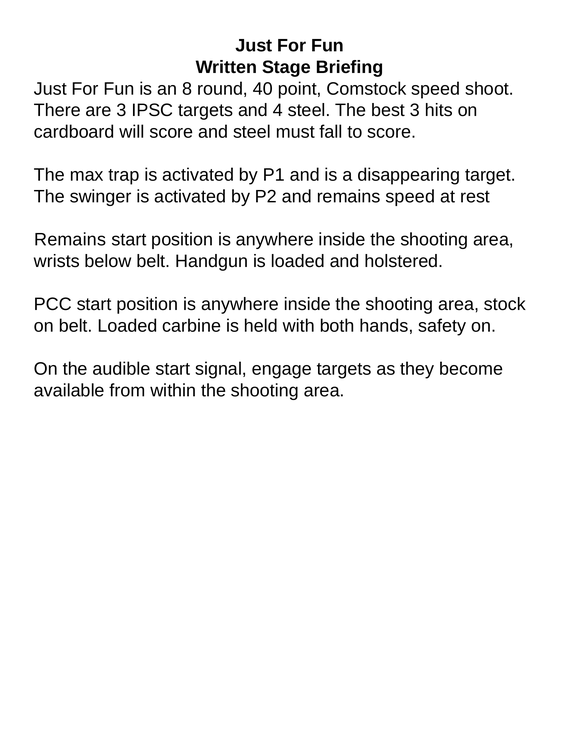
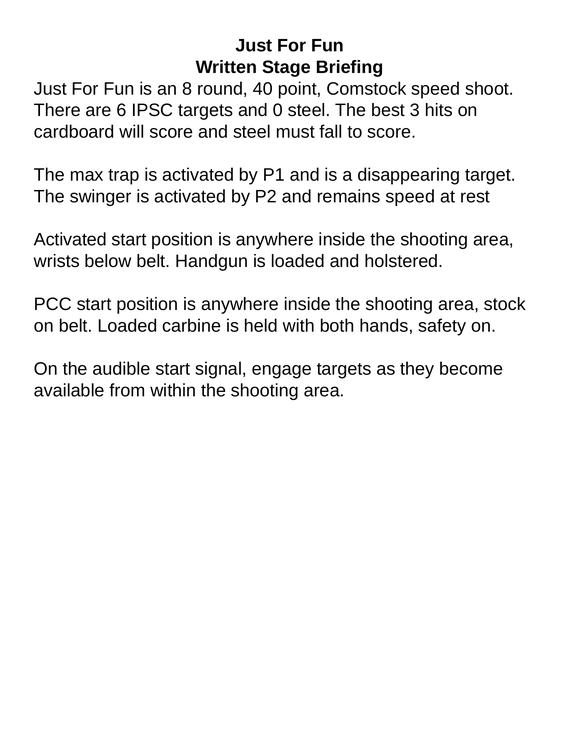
are 3: 3 -> 6
4: 4 -> 0
Remains at (70, 239): Remains -> Activated
